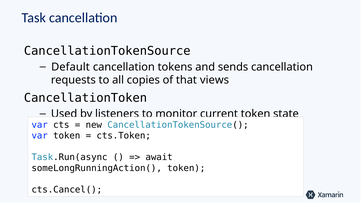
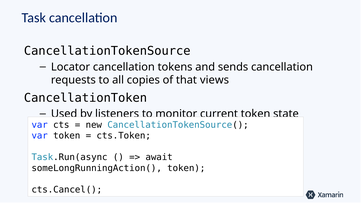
Default: Default -> Locator
